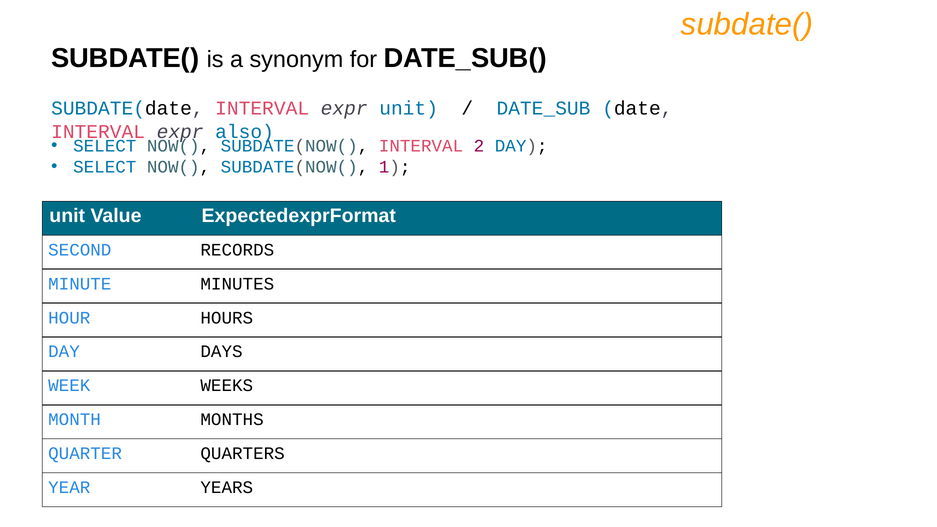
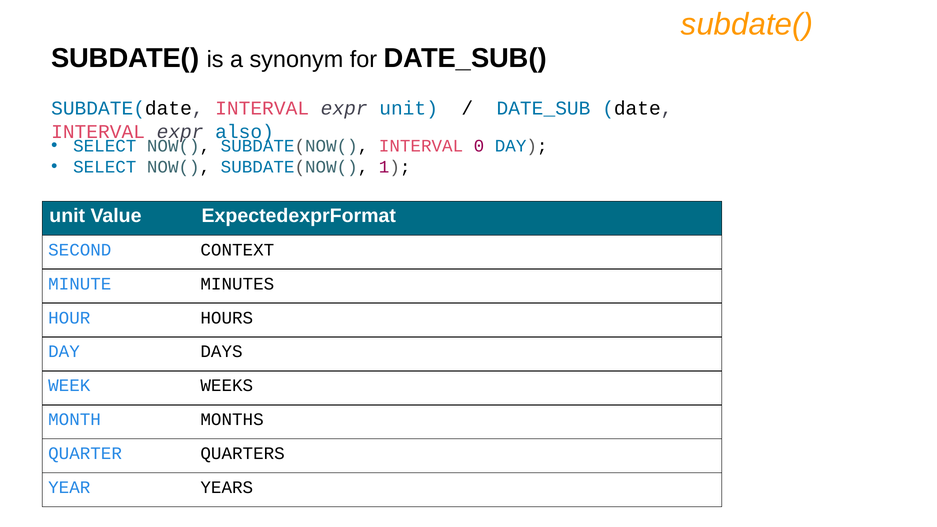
2: 2 -> 0
RECORDS: RECORDS -> CONTEXT
